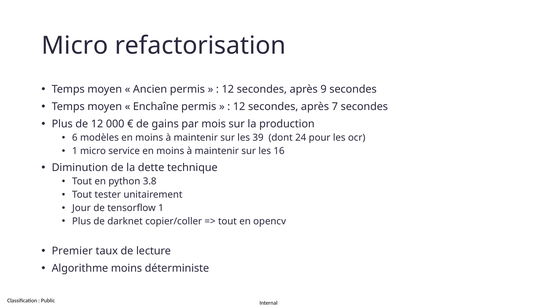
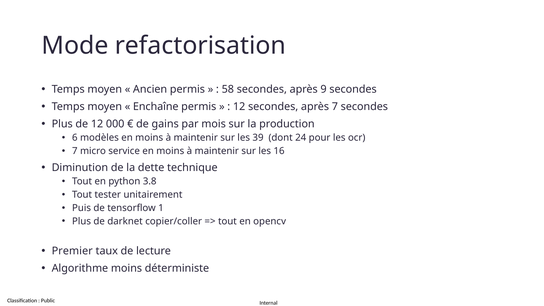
Micro at (75, 46): Micro -> Mode
12 at (228, 89): 12 -> 58
1 at (75, 151): 1 -> 7
Jour: Jour -> Puis
